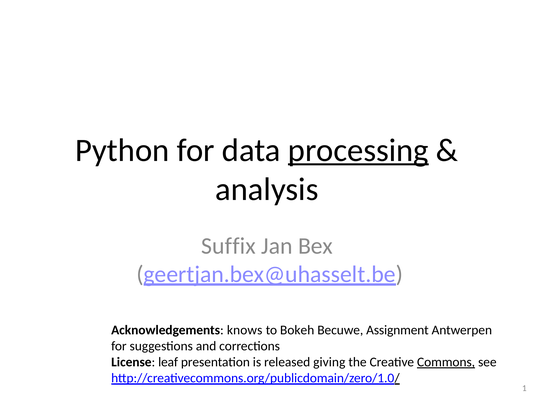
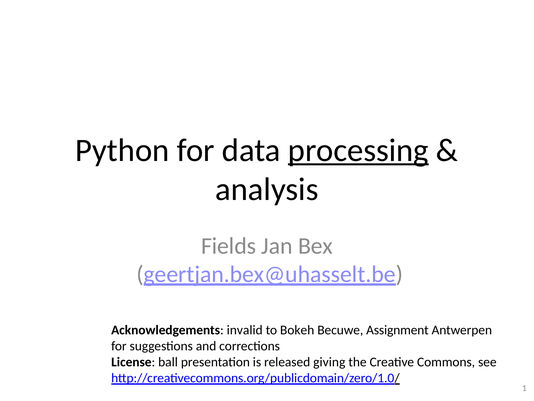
Suffix: Suffix -> Fields
knows: knows -> invalid
leaf: leaf -> ball
Commons underline: present -> none
